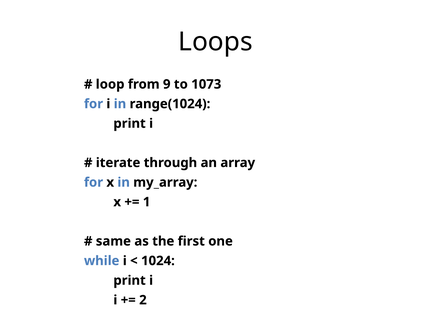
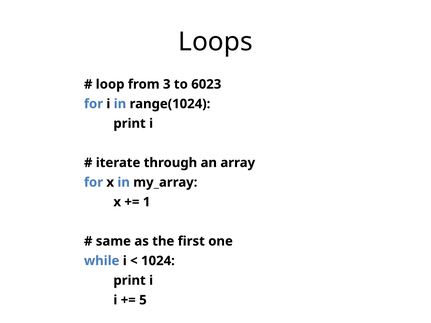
9: 9 -> 3
1073: 1073 -> 6023
2: 2 -> 5
